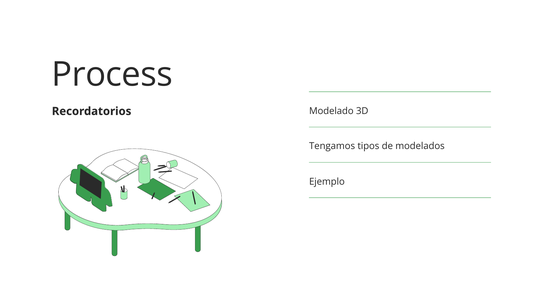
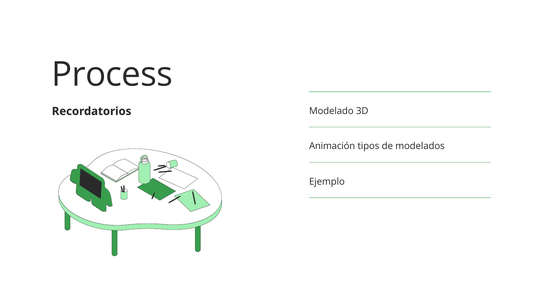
Tengamos: Tengamos -> Animación
